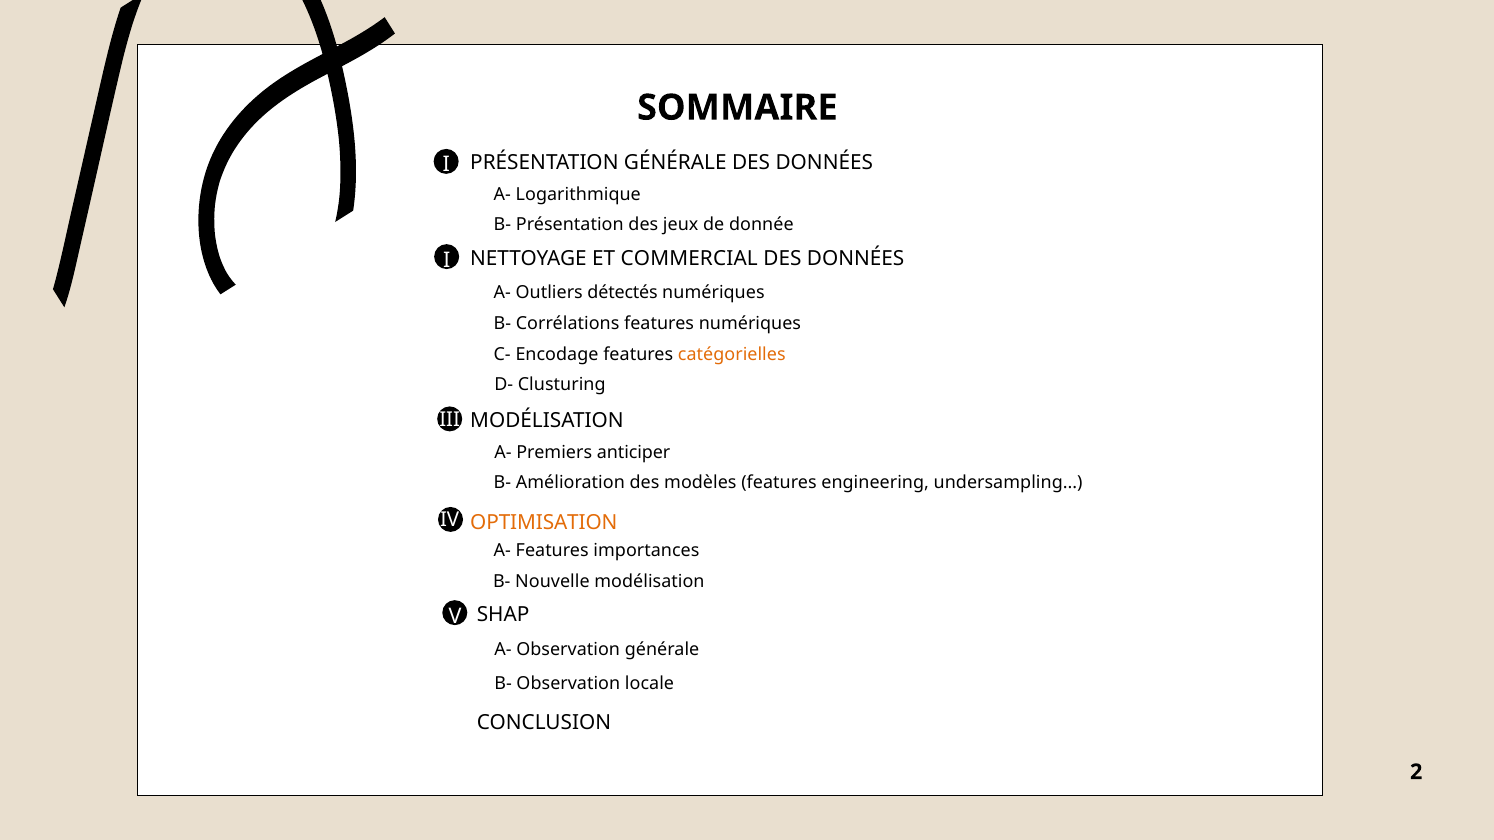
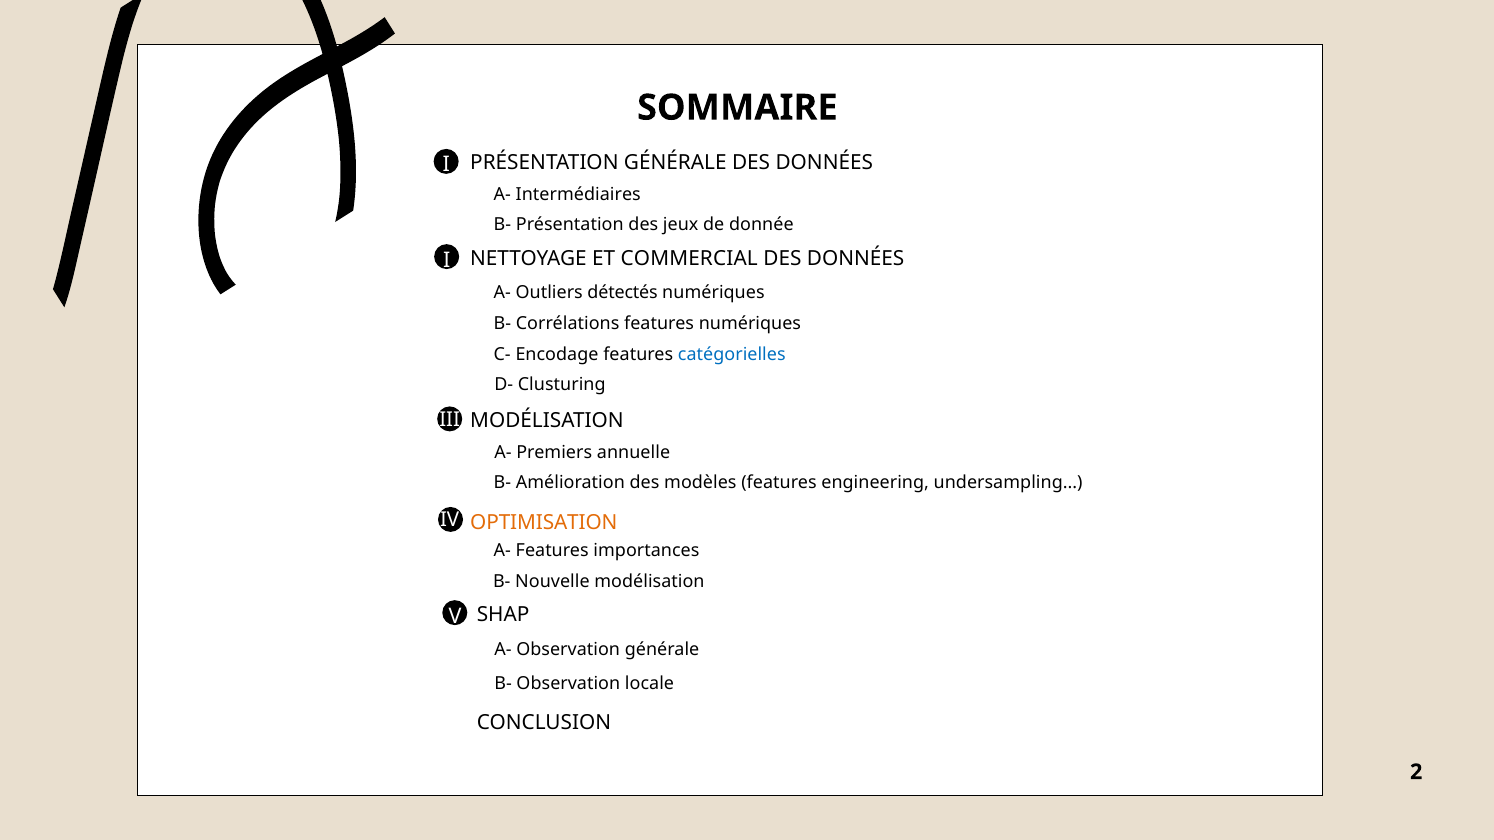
Logarithmique: Logarithmique -> Intermédiaires
catégorielles colour: orange -> blue
anticiper: anticiper -> annuelle
